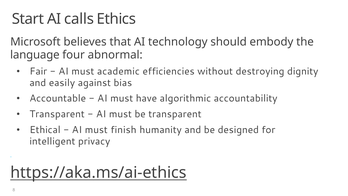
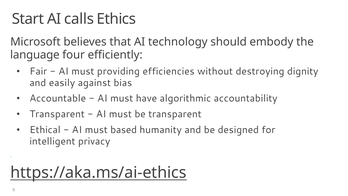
abnormal: abnormal -> efficiently
academic: academic -> providing
finish: finish -> based
